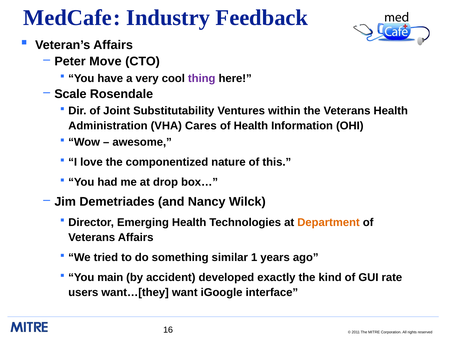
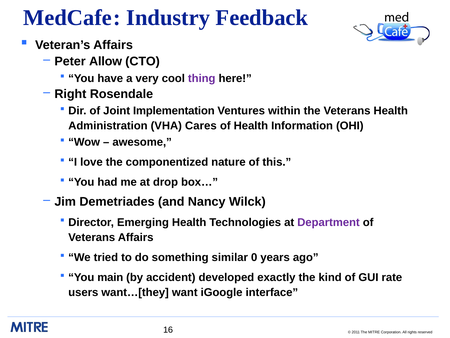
Move: Move -> Allow
Scale: Scale -> Right
Substitutability: Substitutability -> Implementation
Department colour: orange -> purple
1: 1 -> 0
